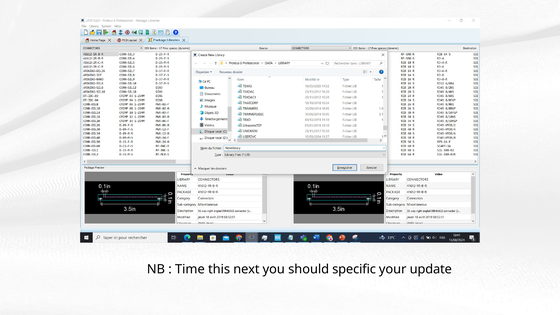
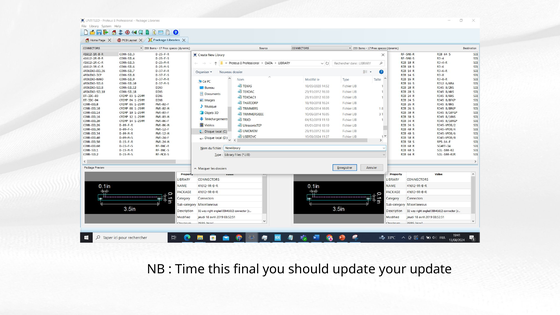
next: next -> final
should specific: specific -> update
